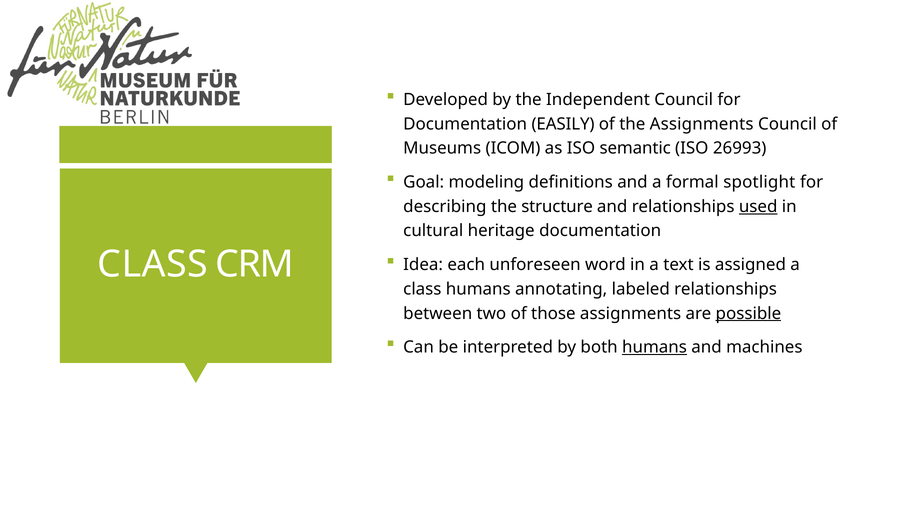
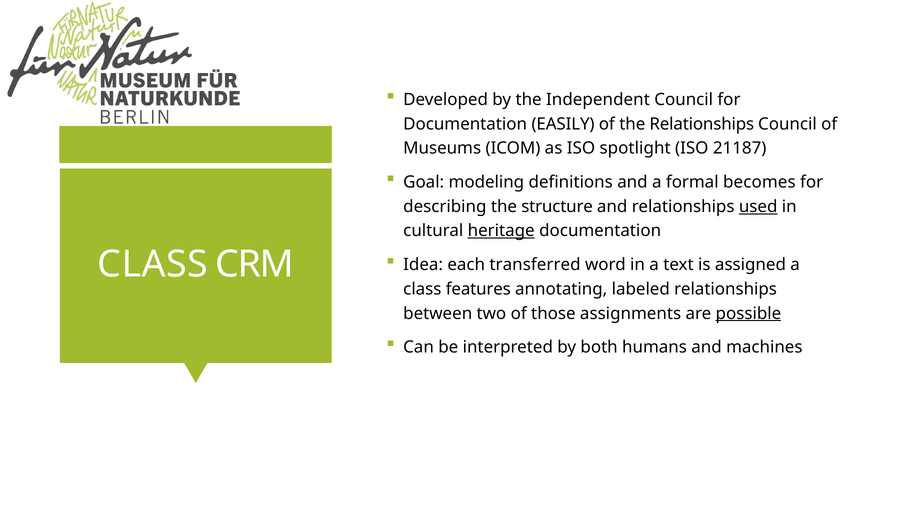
the Assignments: Assignments -> Relationships
semantic: semantic -> spotlight
26993: 26993 -> 21187
spotlight: spotlight -> becomes
heritage underline: none -> present
unforeseen: unforeseen -> transferred
class humans: humans -> features
humans at (655, 348) underline: present -> none
